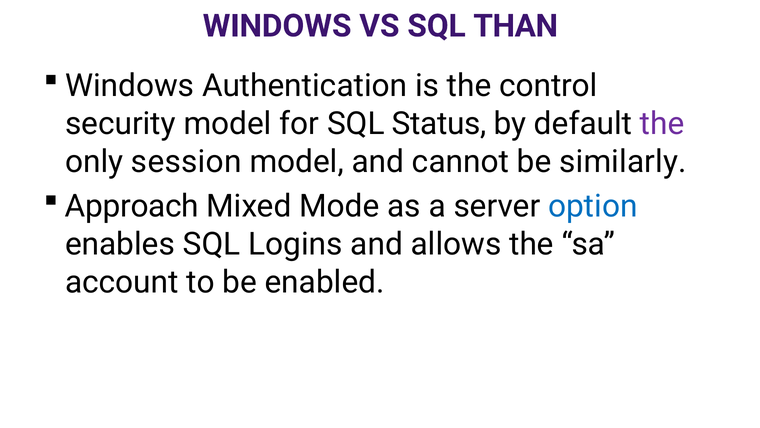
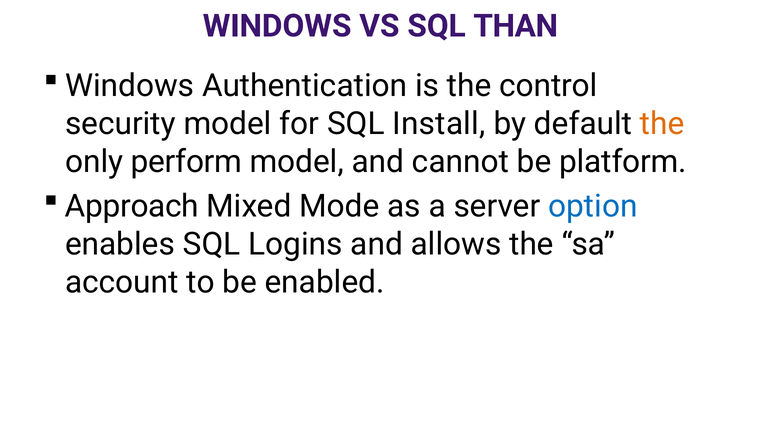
Status: Status -> Install
the at (662, 124) colour: purple -> orange
session: session -> perform
similarly: similarly -> platform
